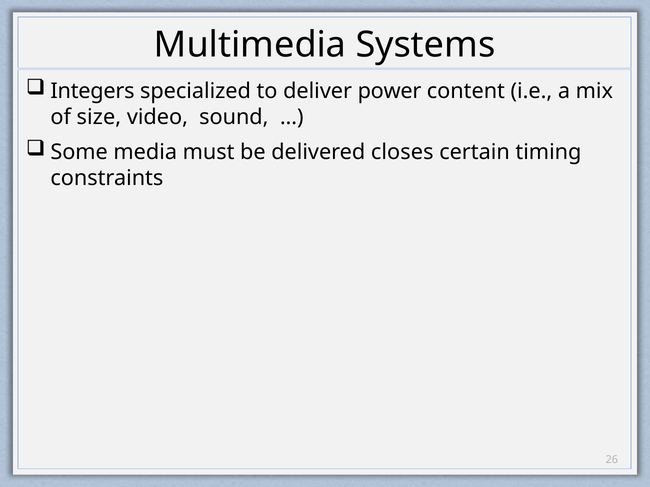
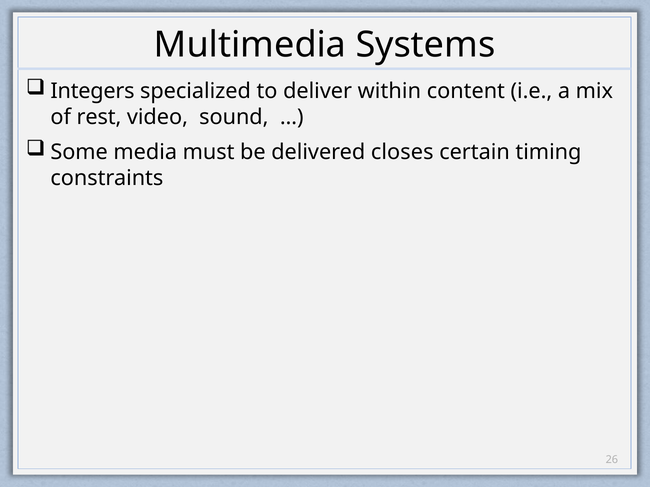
power: power -> within
size: size -> rest
